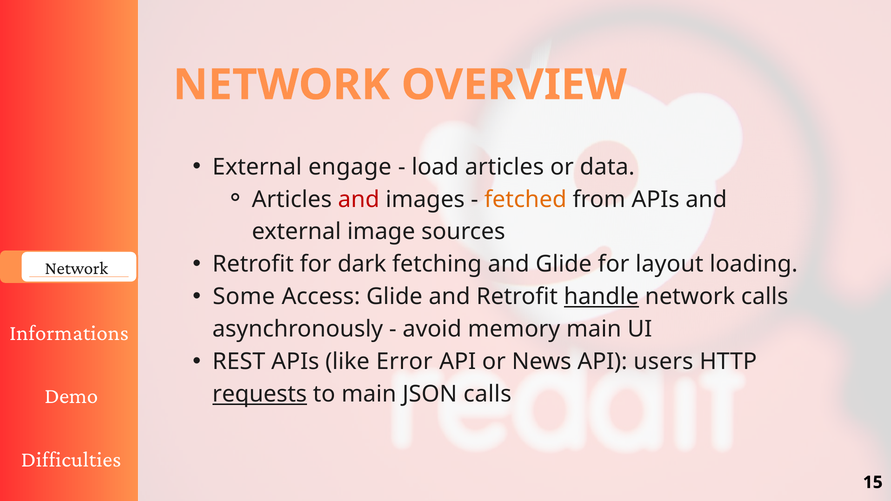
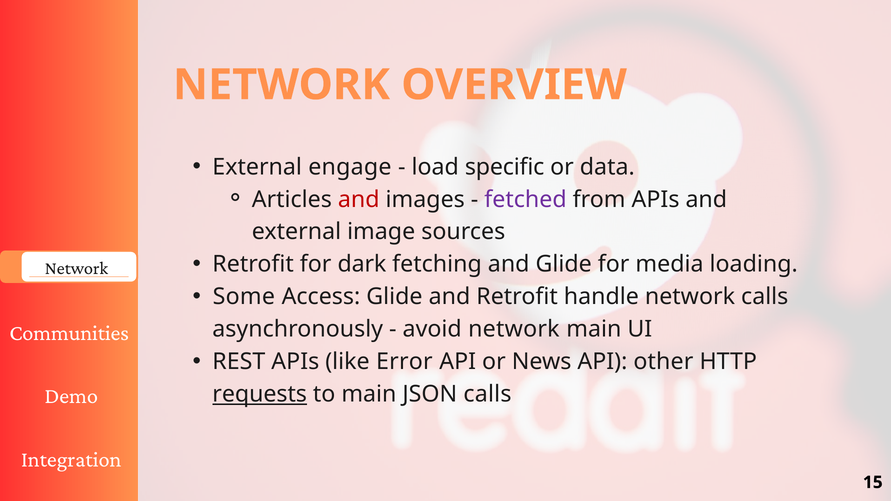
load articles: articles -> specific
fetched colour: orange -> purple
layout: layout -> media
handle underline: present -> none
avoid memory: memory -> network
Informations: Informations -> Communities
users: users -> other
Difficulties: Difficulties -> Integration
